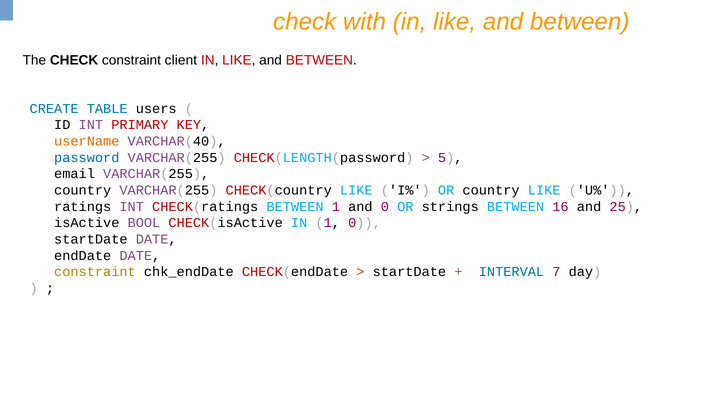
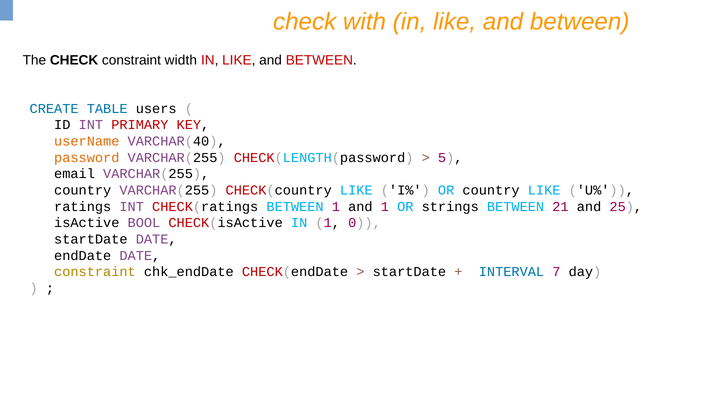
client: client -> width
password colour: blue -> orange
and 0: 0 -> 1
16: 16 -> 21
